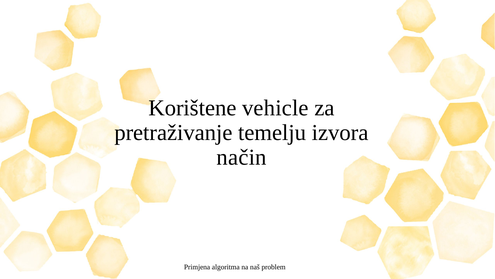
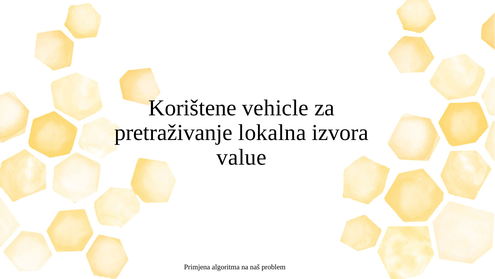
temelju: temelju -> lokalna
način: način -> value
